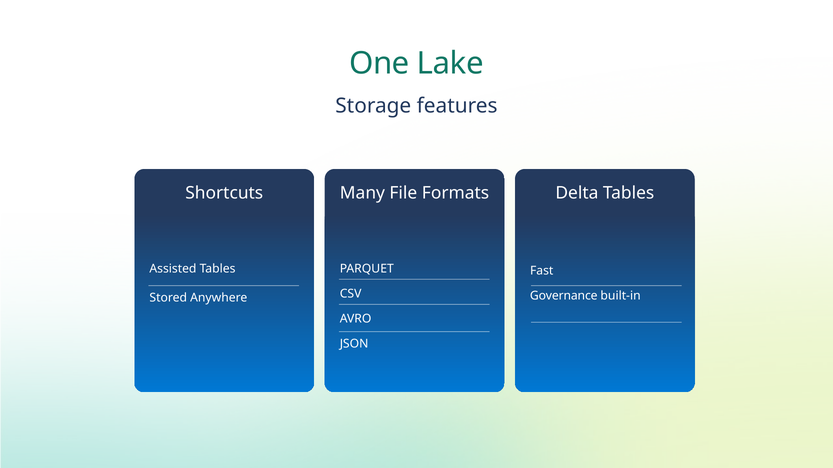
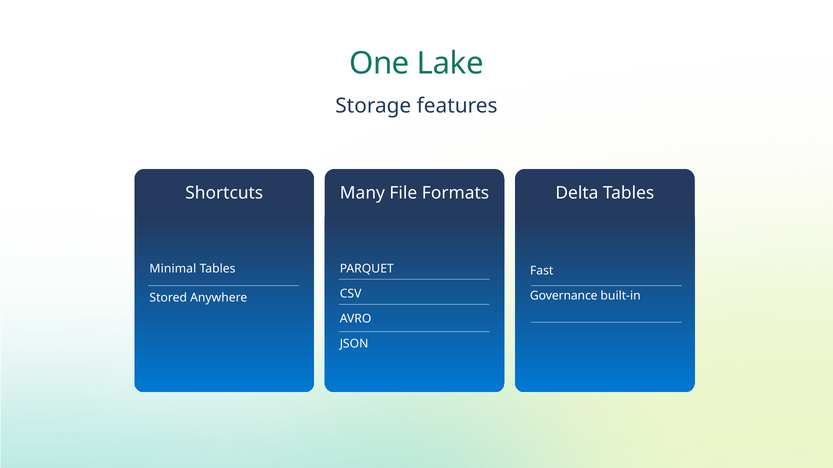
Assisted: Assisted -> Minimal
